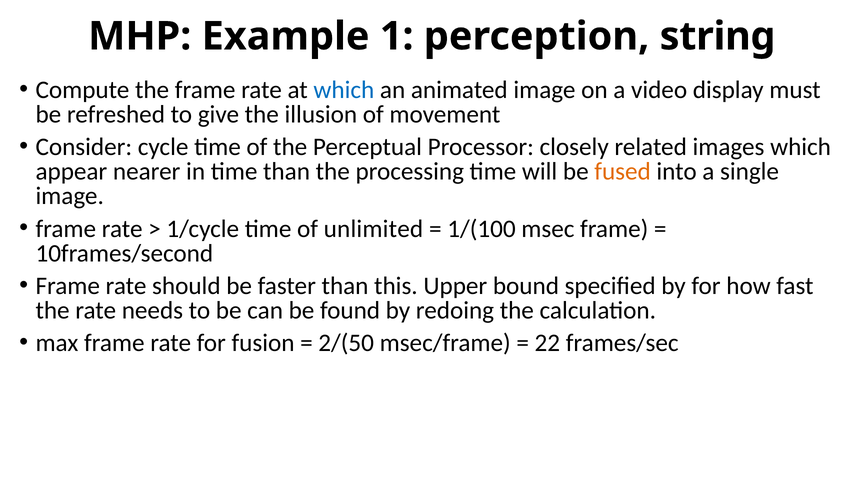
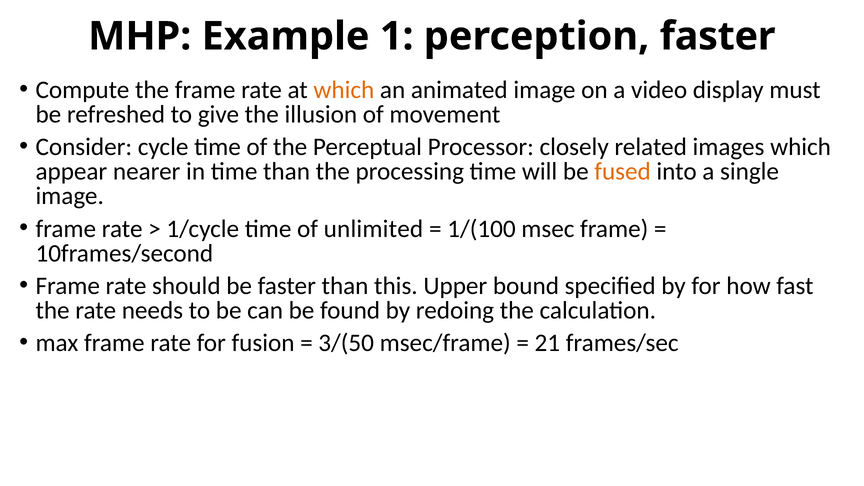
perception string: string -> faster
which at (344, 90) colour: blue -> orange
2/(50: 2/(50 -> 3/(50
22: 22 -> 21
